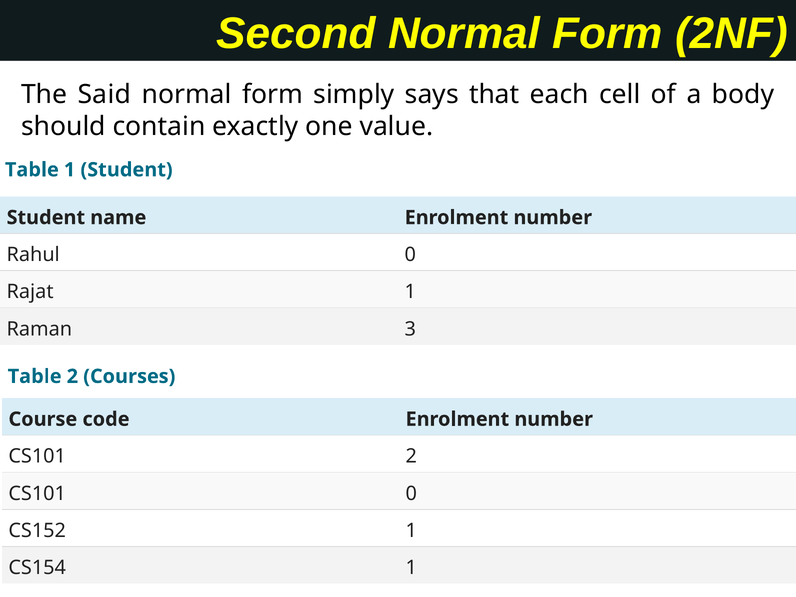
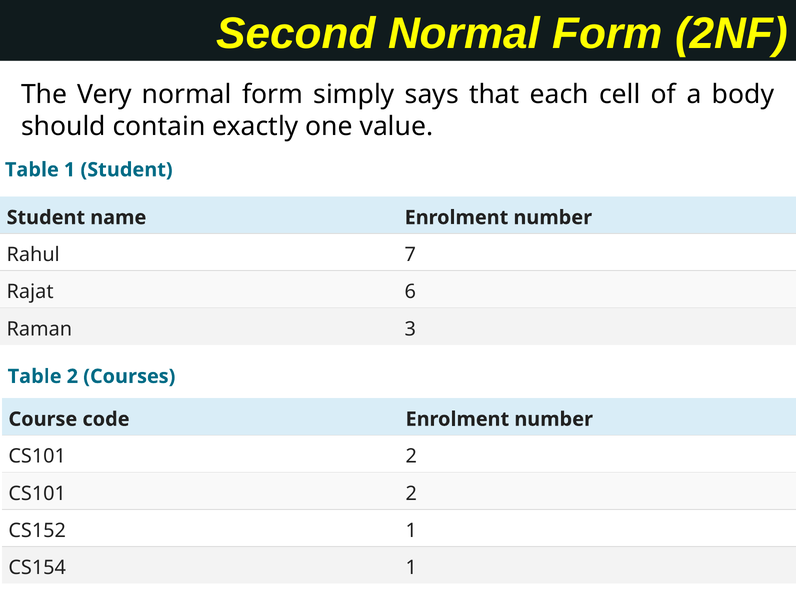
Said: Said -> Very
Rahul 0: 0 -> 7
Rajat 1: 1 -> 6
0 at (411, 494): 0 -> 2
